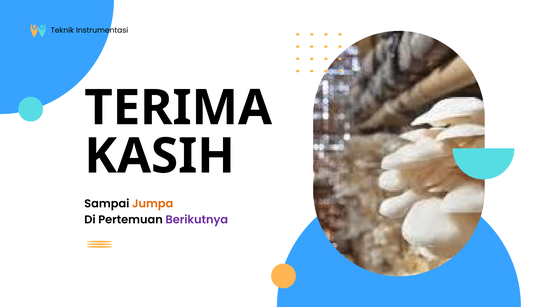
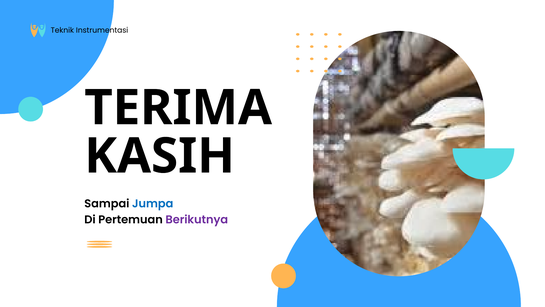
Jumpa colour: orange -> blue
